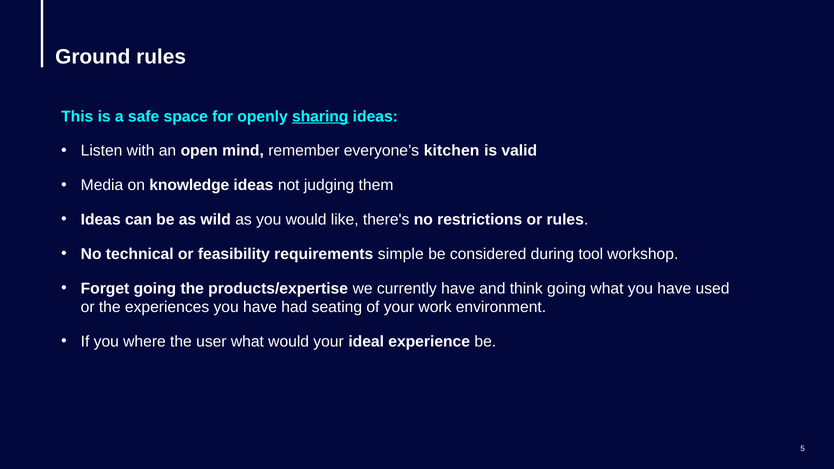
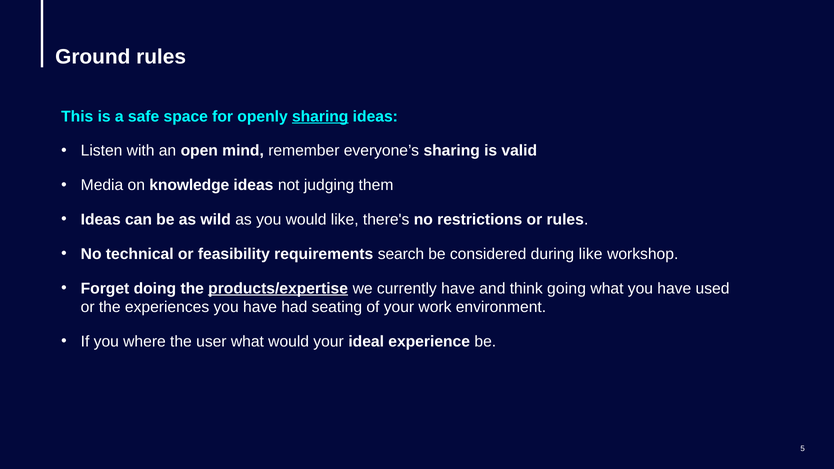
everyone’s kitchen: kitchen -> sharing
simple: simple -> search
during tool: tool -> like
Forget going: going -> doing
products/expertise underline: none -> present
